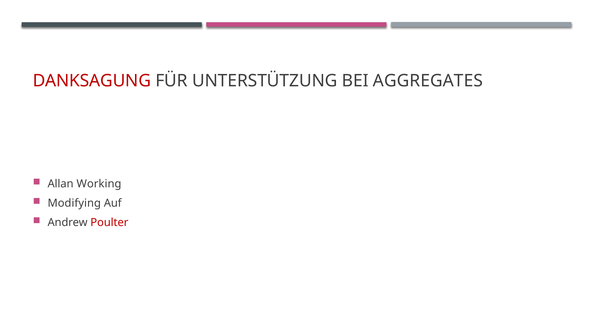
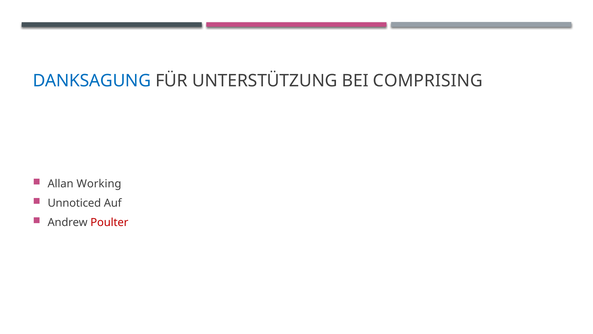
DANKSAGUNG colour: red -> blue
AGGREGATES: AGGREGATES -> COMPRISING
Modifying: Modifying -> Unnoticed
